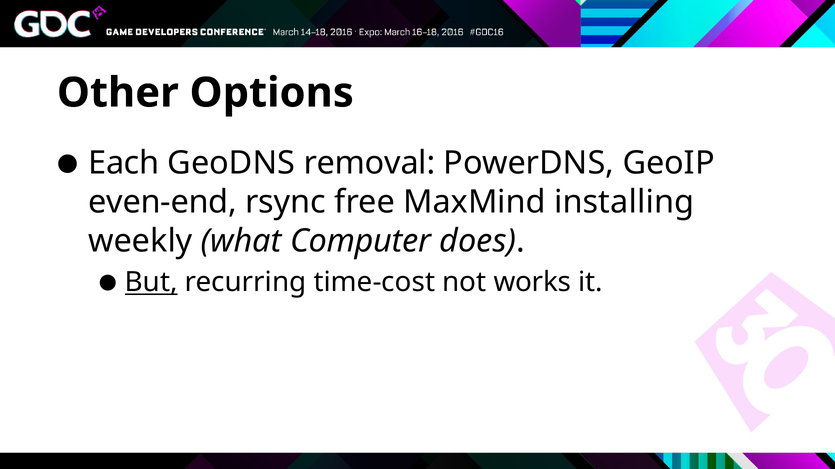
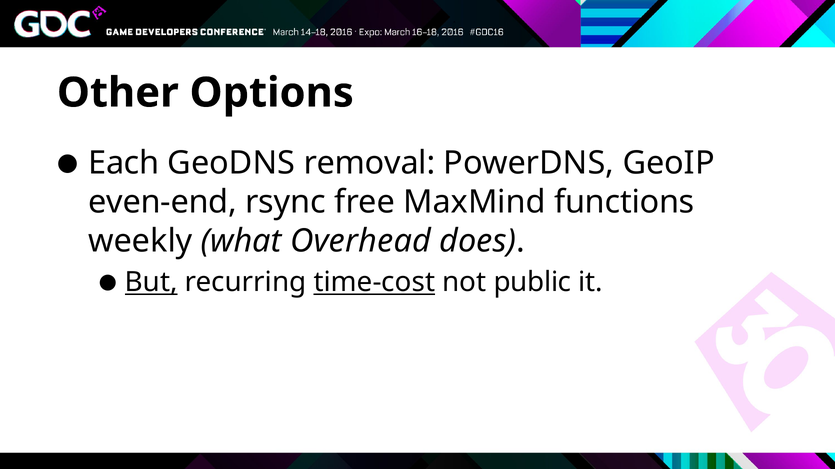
installing: installing -> functions
Computer: Computer -> Overhead
time-cost underline: none -> present
works: works -> public
